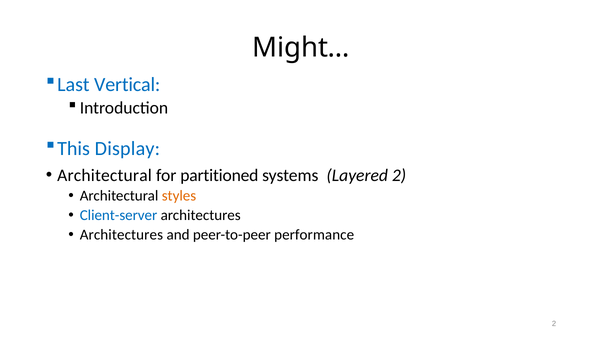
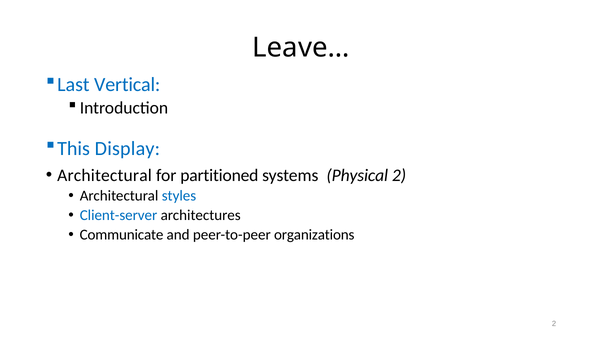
Might…: Might… -> Leave…
Layered: Layered -> Physical
styles colour: orange -> blue
Architectures at (121, 235): Architectures -> Communicate
performance: performance -> organizations
